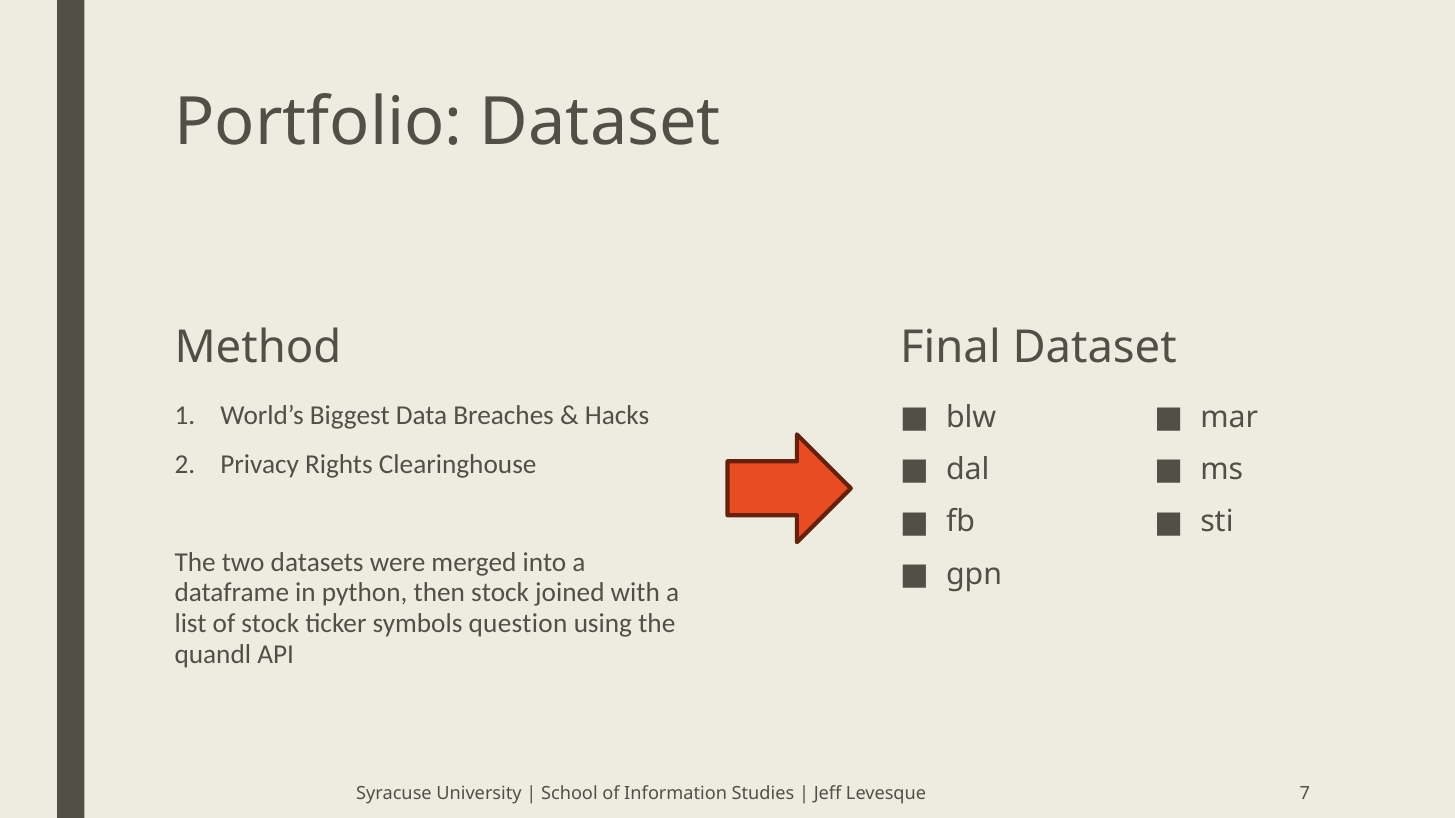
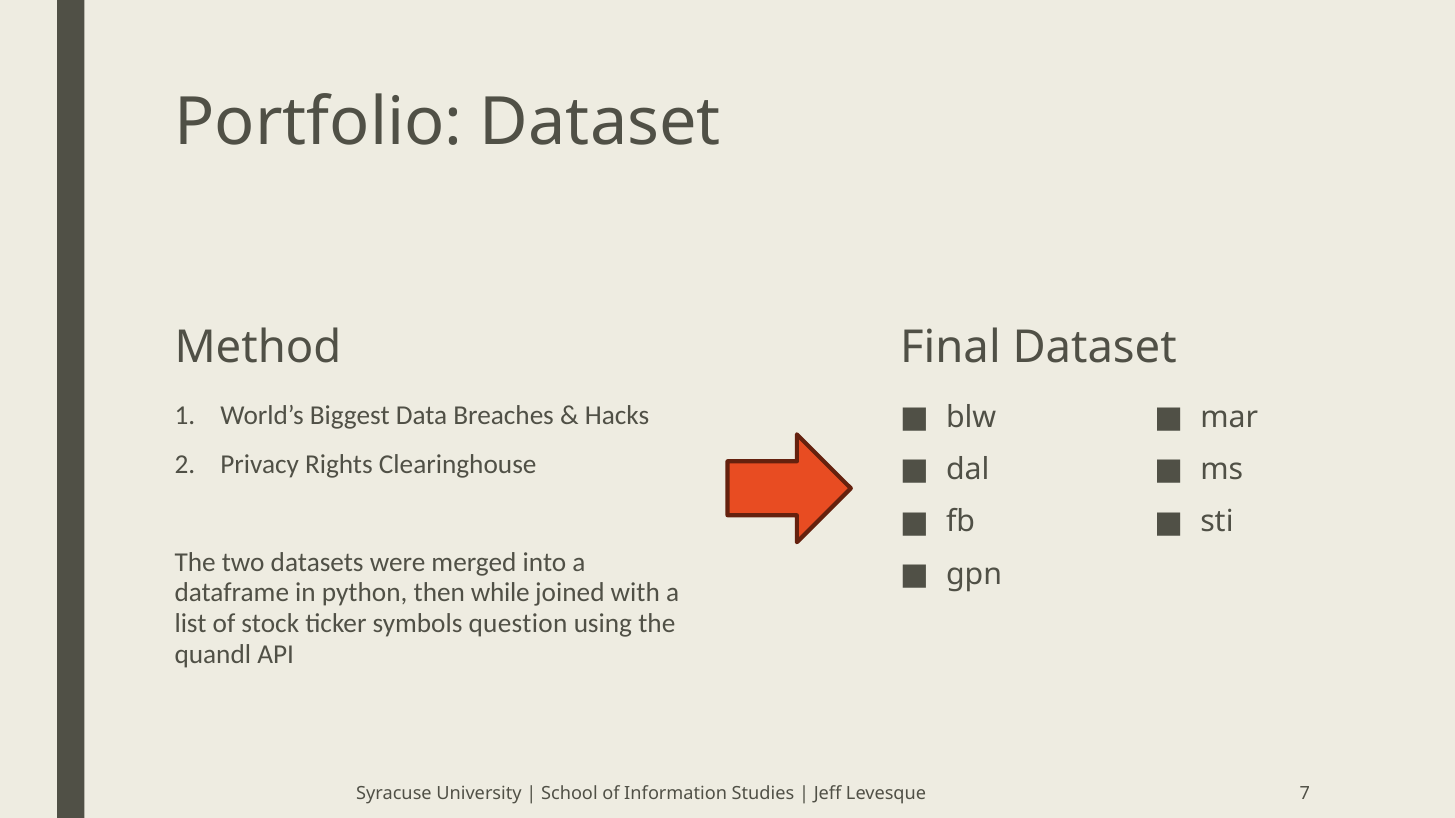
then stock: stock -> while
